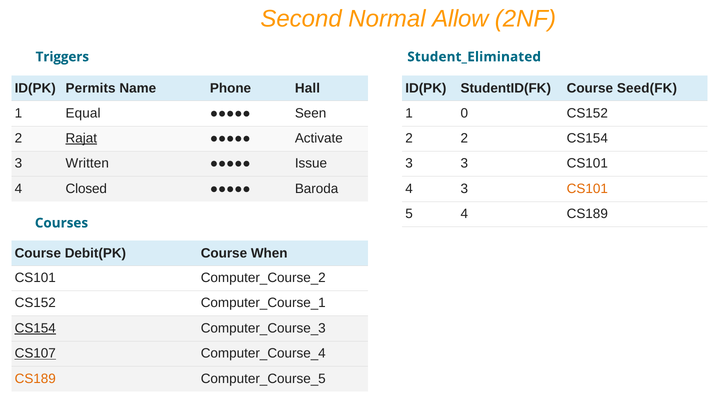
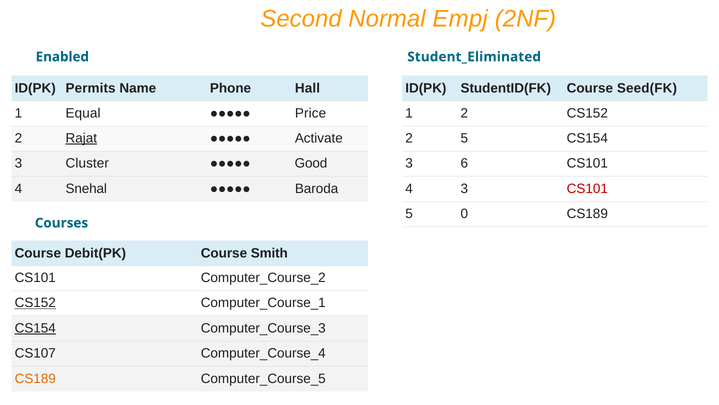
Allow: Allow -> Empj
Triggers: Triggers -> Enabled
Seen: Seen -> Price
1 0: 0 -> 2
2 2: 2 -> 5
Written: Written -> Cluster
Issue: Issue -> Good
3 3: 3 -> 6
Closed: Closed -> Snehal
CS101 at (587, 188) colour: orange -> red
5 4: 4 -> 0
When: When -> Smith
CS152 at (35, 303) underline: none -> present
CS107 underline: present -> none
